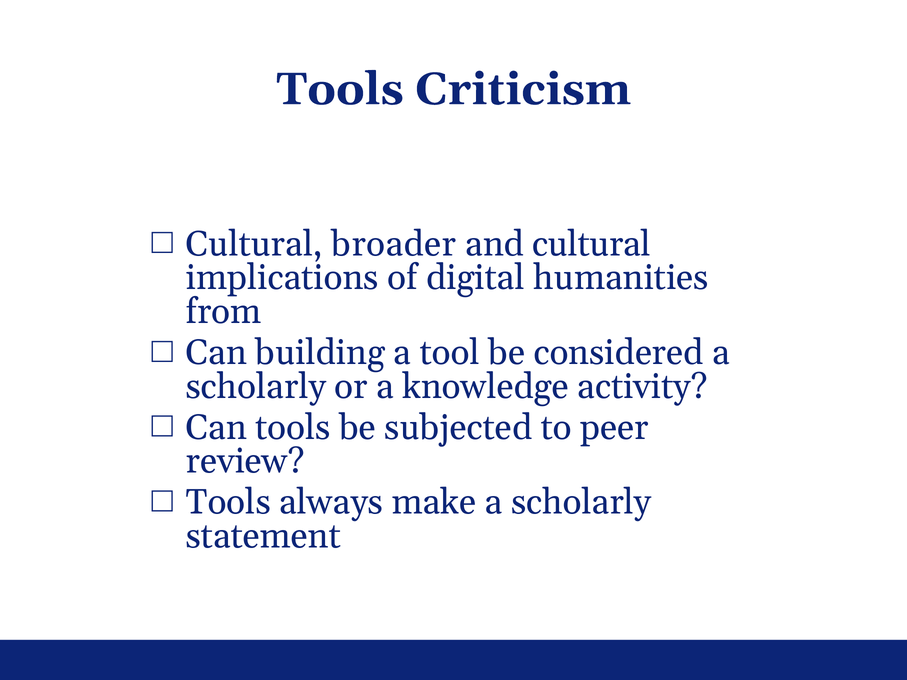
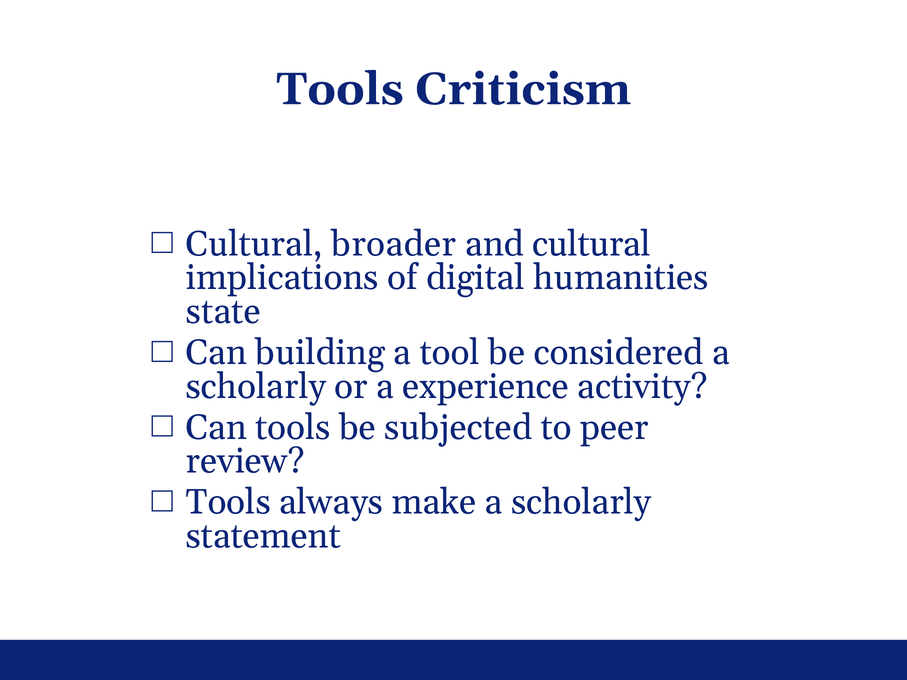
from: from -> state
knowledge: knowledge -> experience
